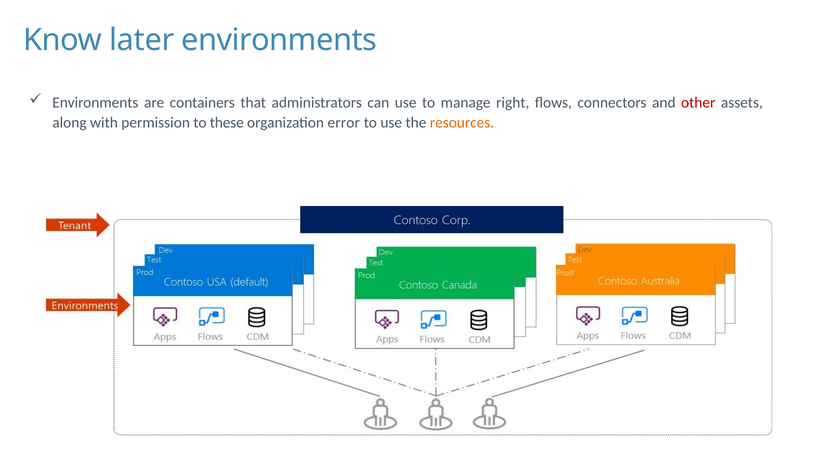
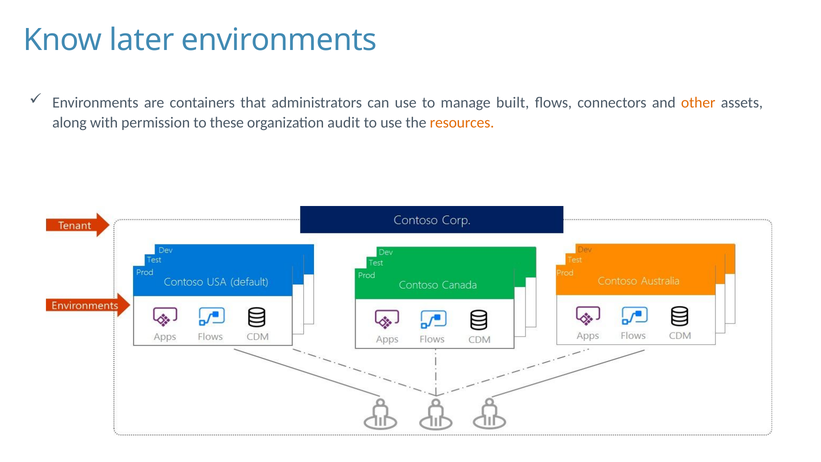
right: right -> built
other colour: red -> orange
error: error -> audit
